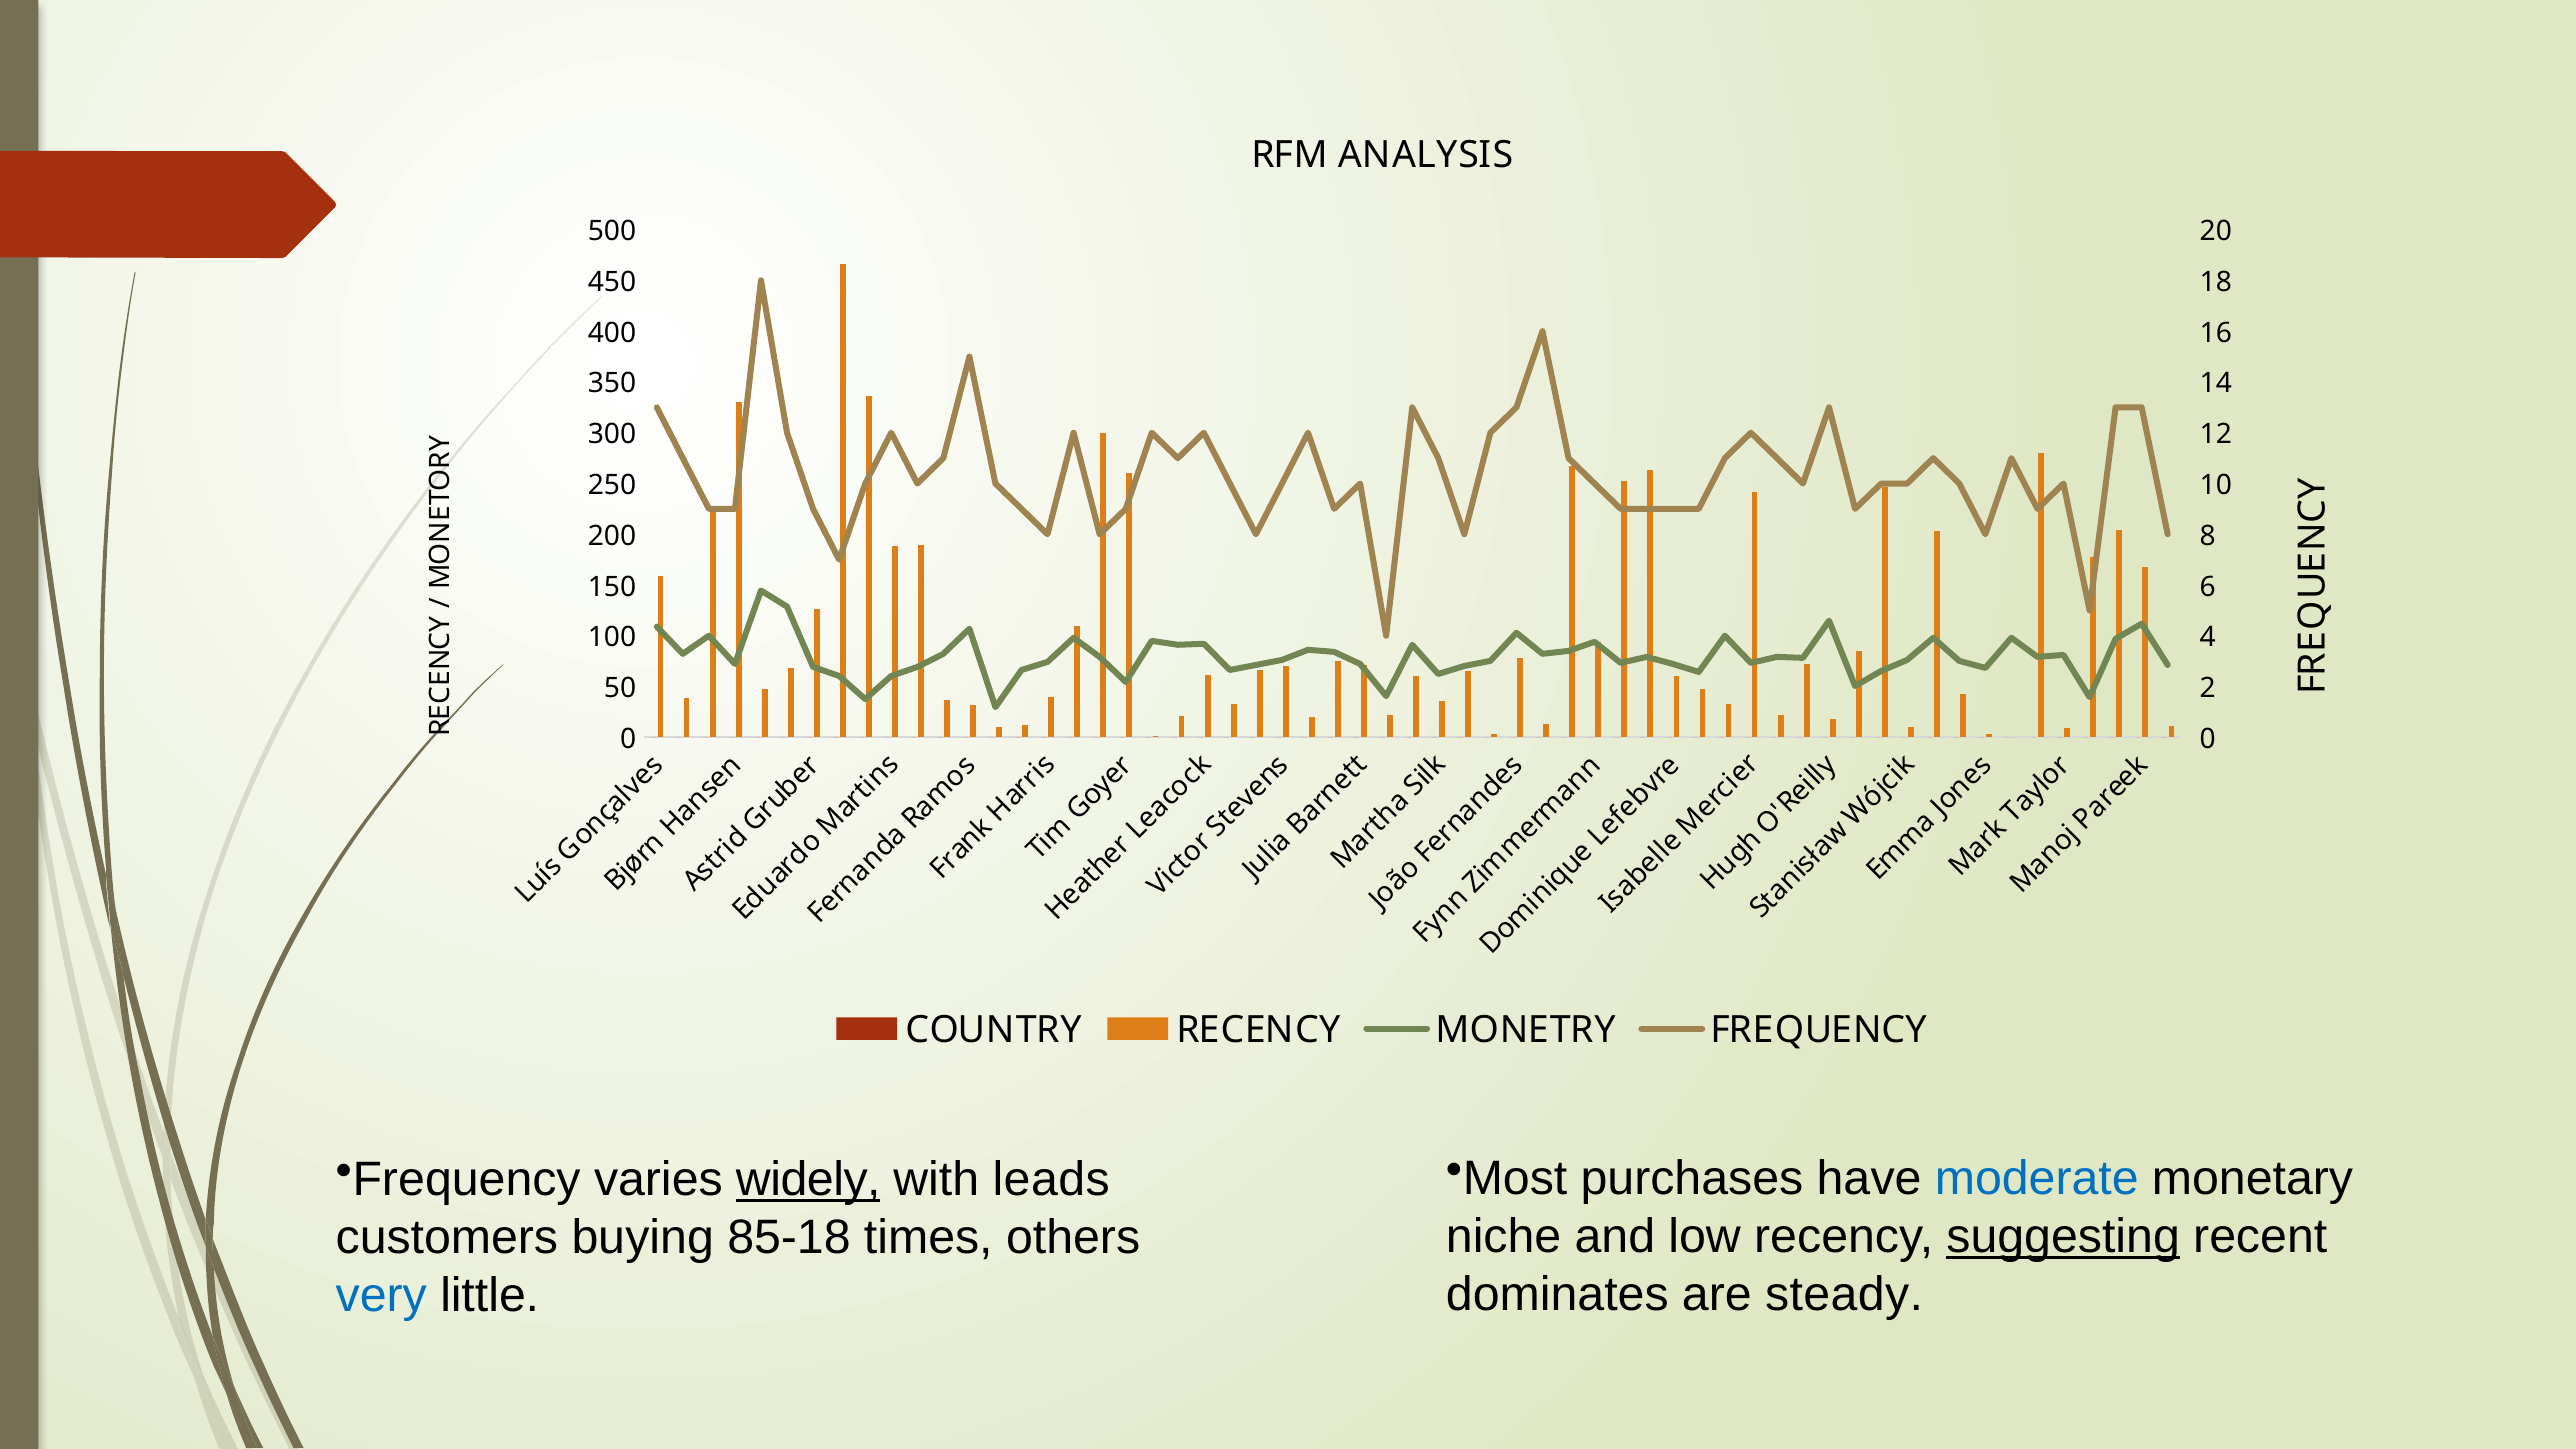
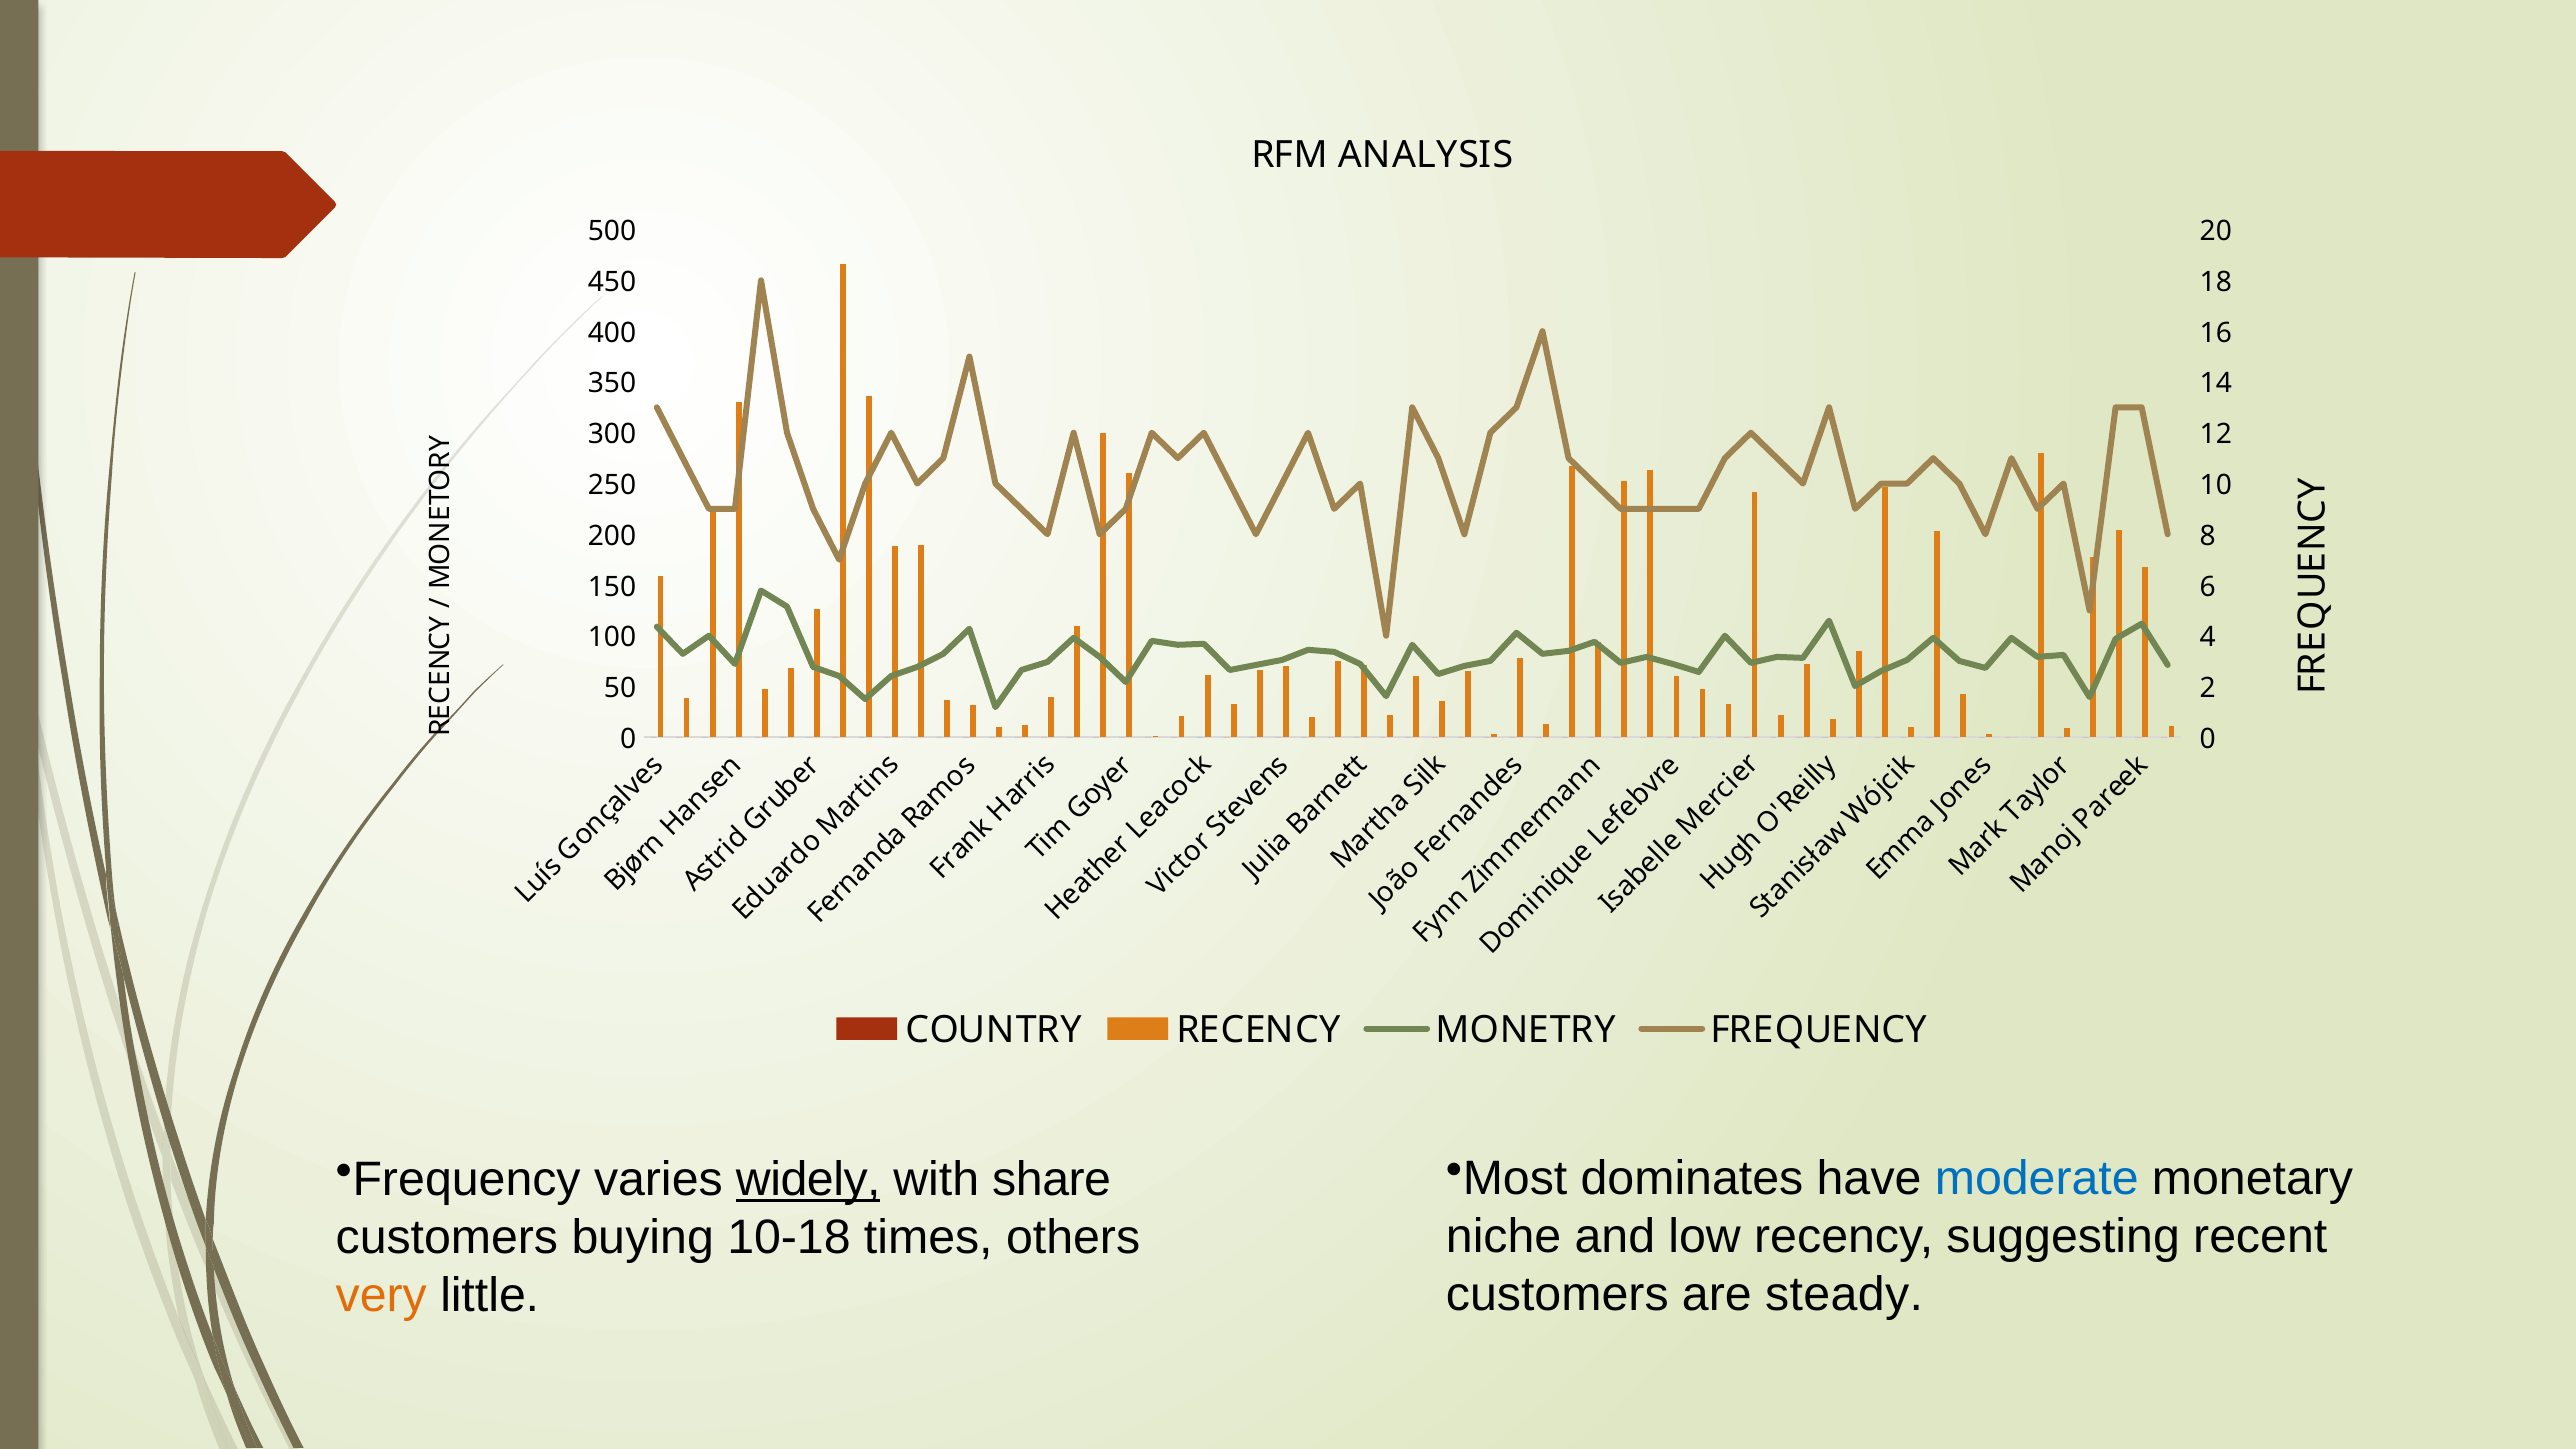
purchases: purchases -> dominates
leads: leads -> share
suggesting underline: present -> none
85-18: 85-18 -> 10-18
dominates at (1557, 1295): dominates -> customers
very colour: blue -> orange
